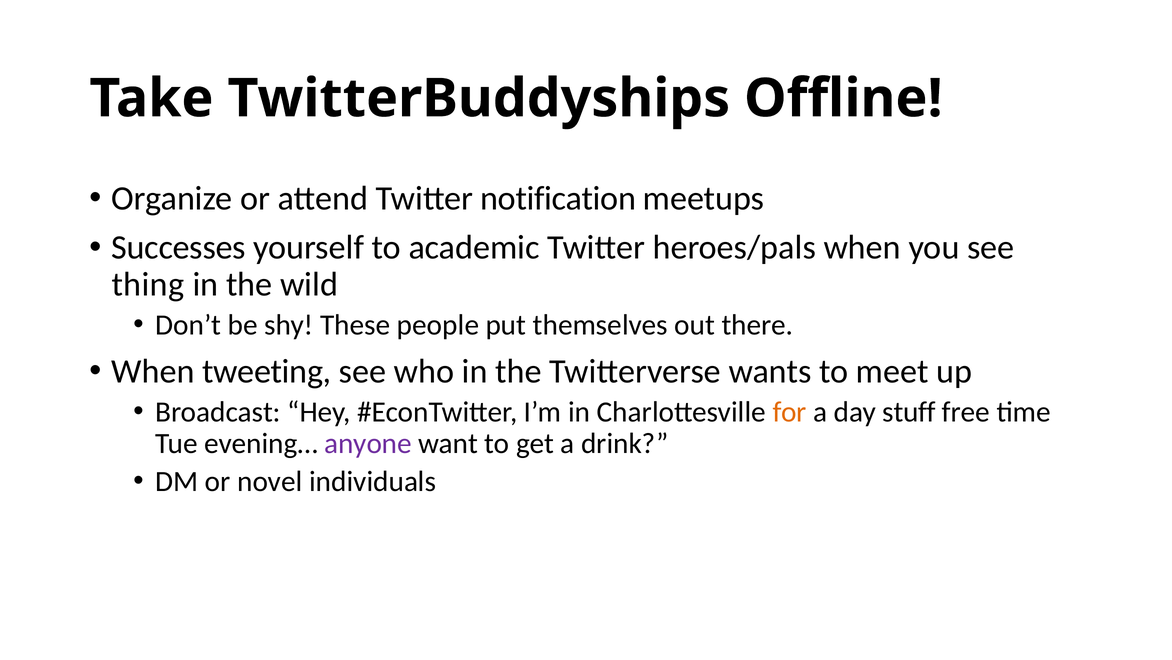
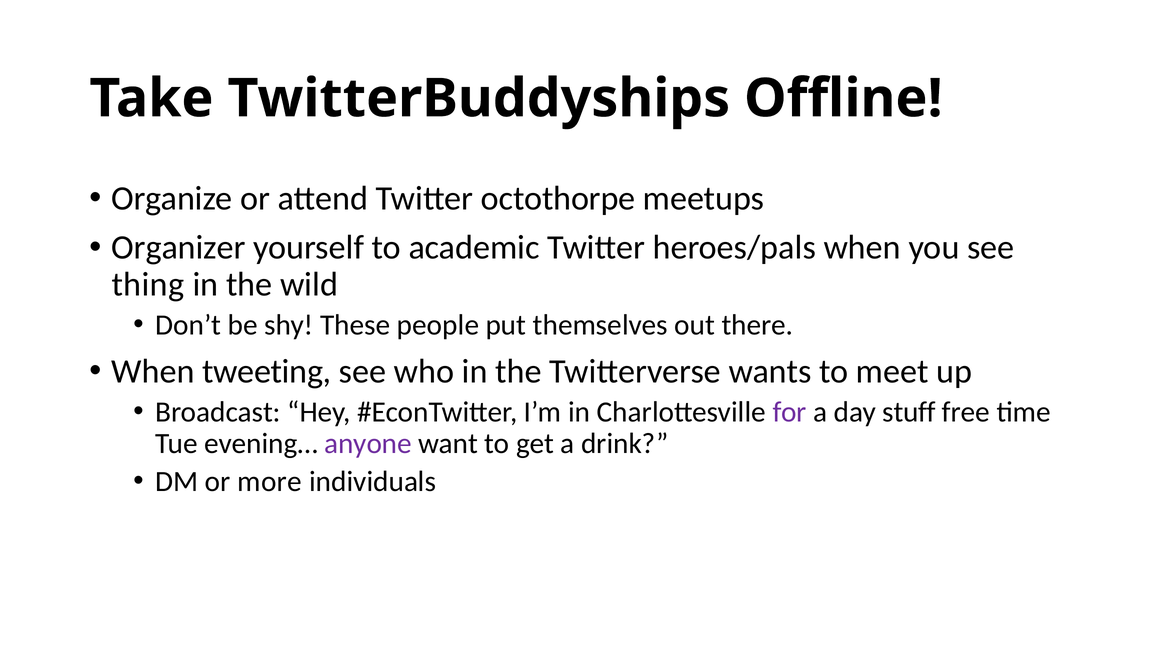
notification: notification -> octothorpe
Successes: Successes -> Organizer
for colour: orange -> purple
novel: novel -> more
